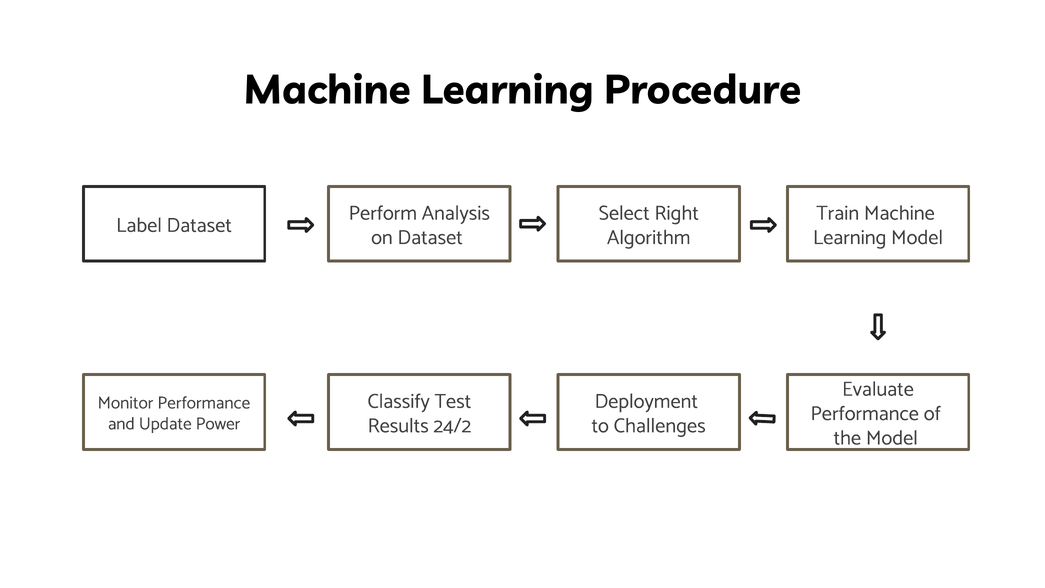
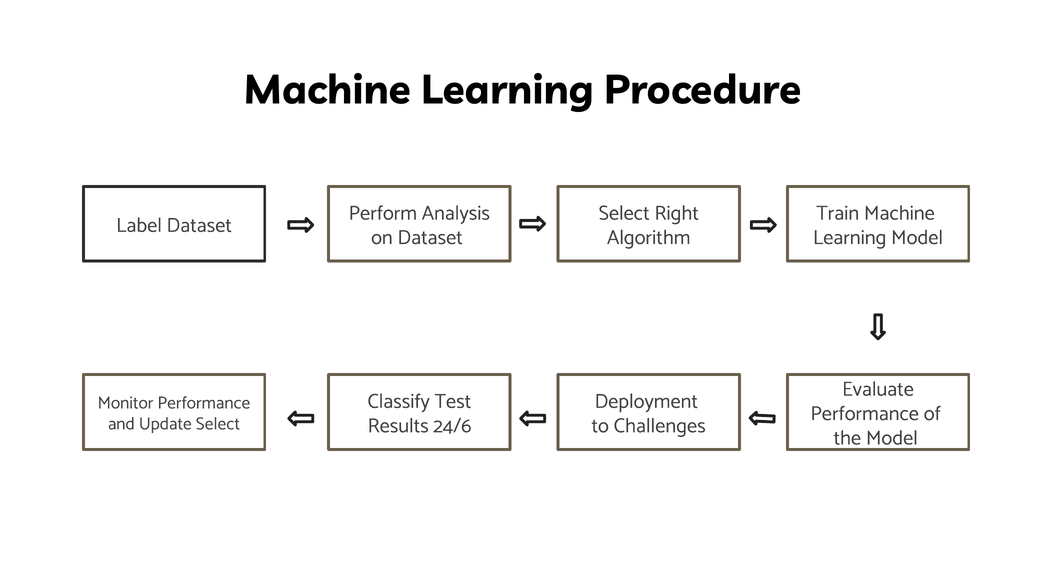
Update Power: Power -> Select
24/2: 24/2 -> 24/6
